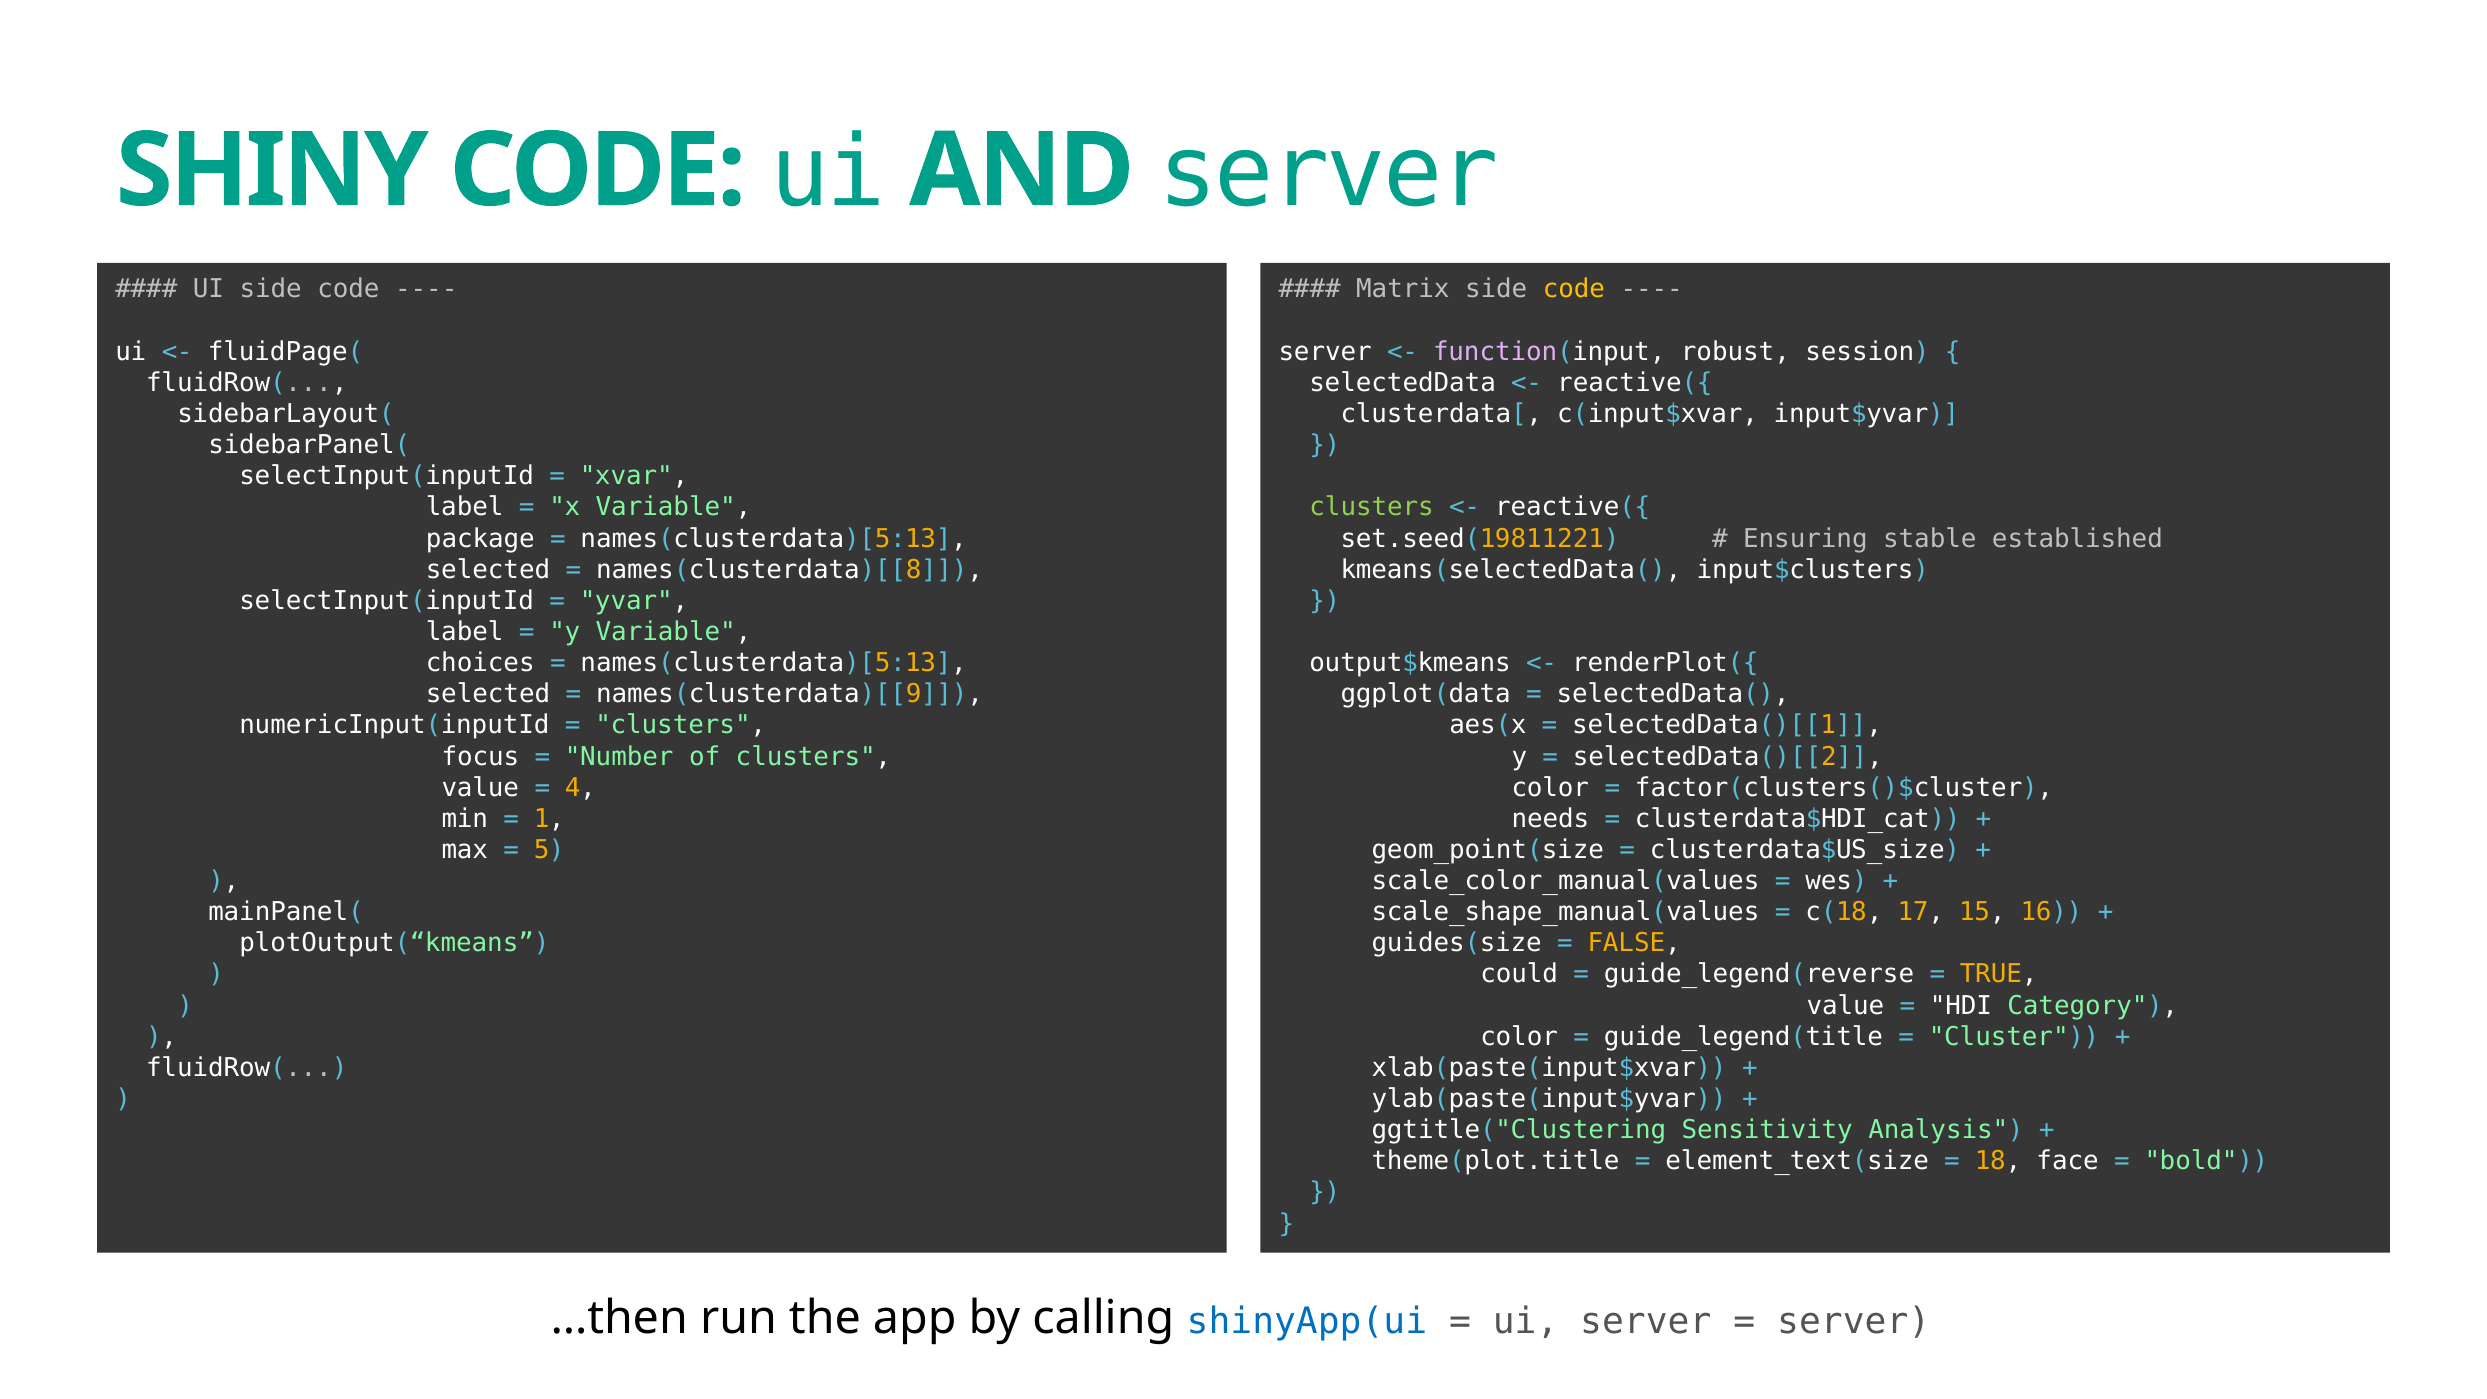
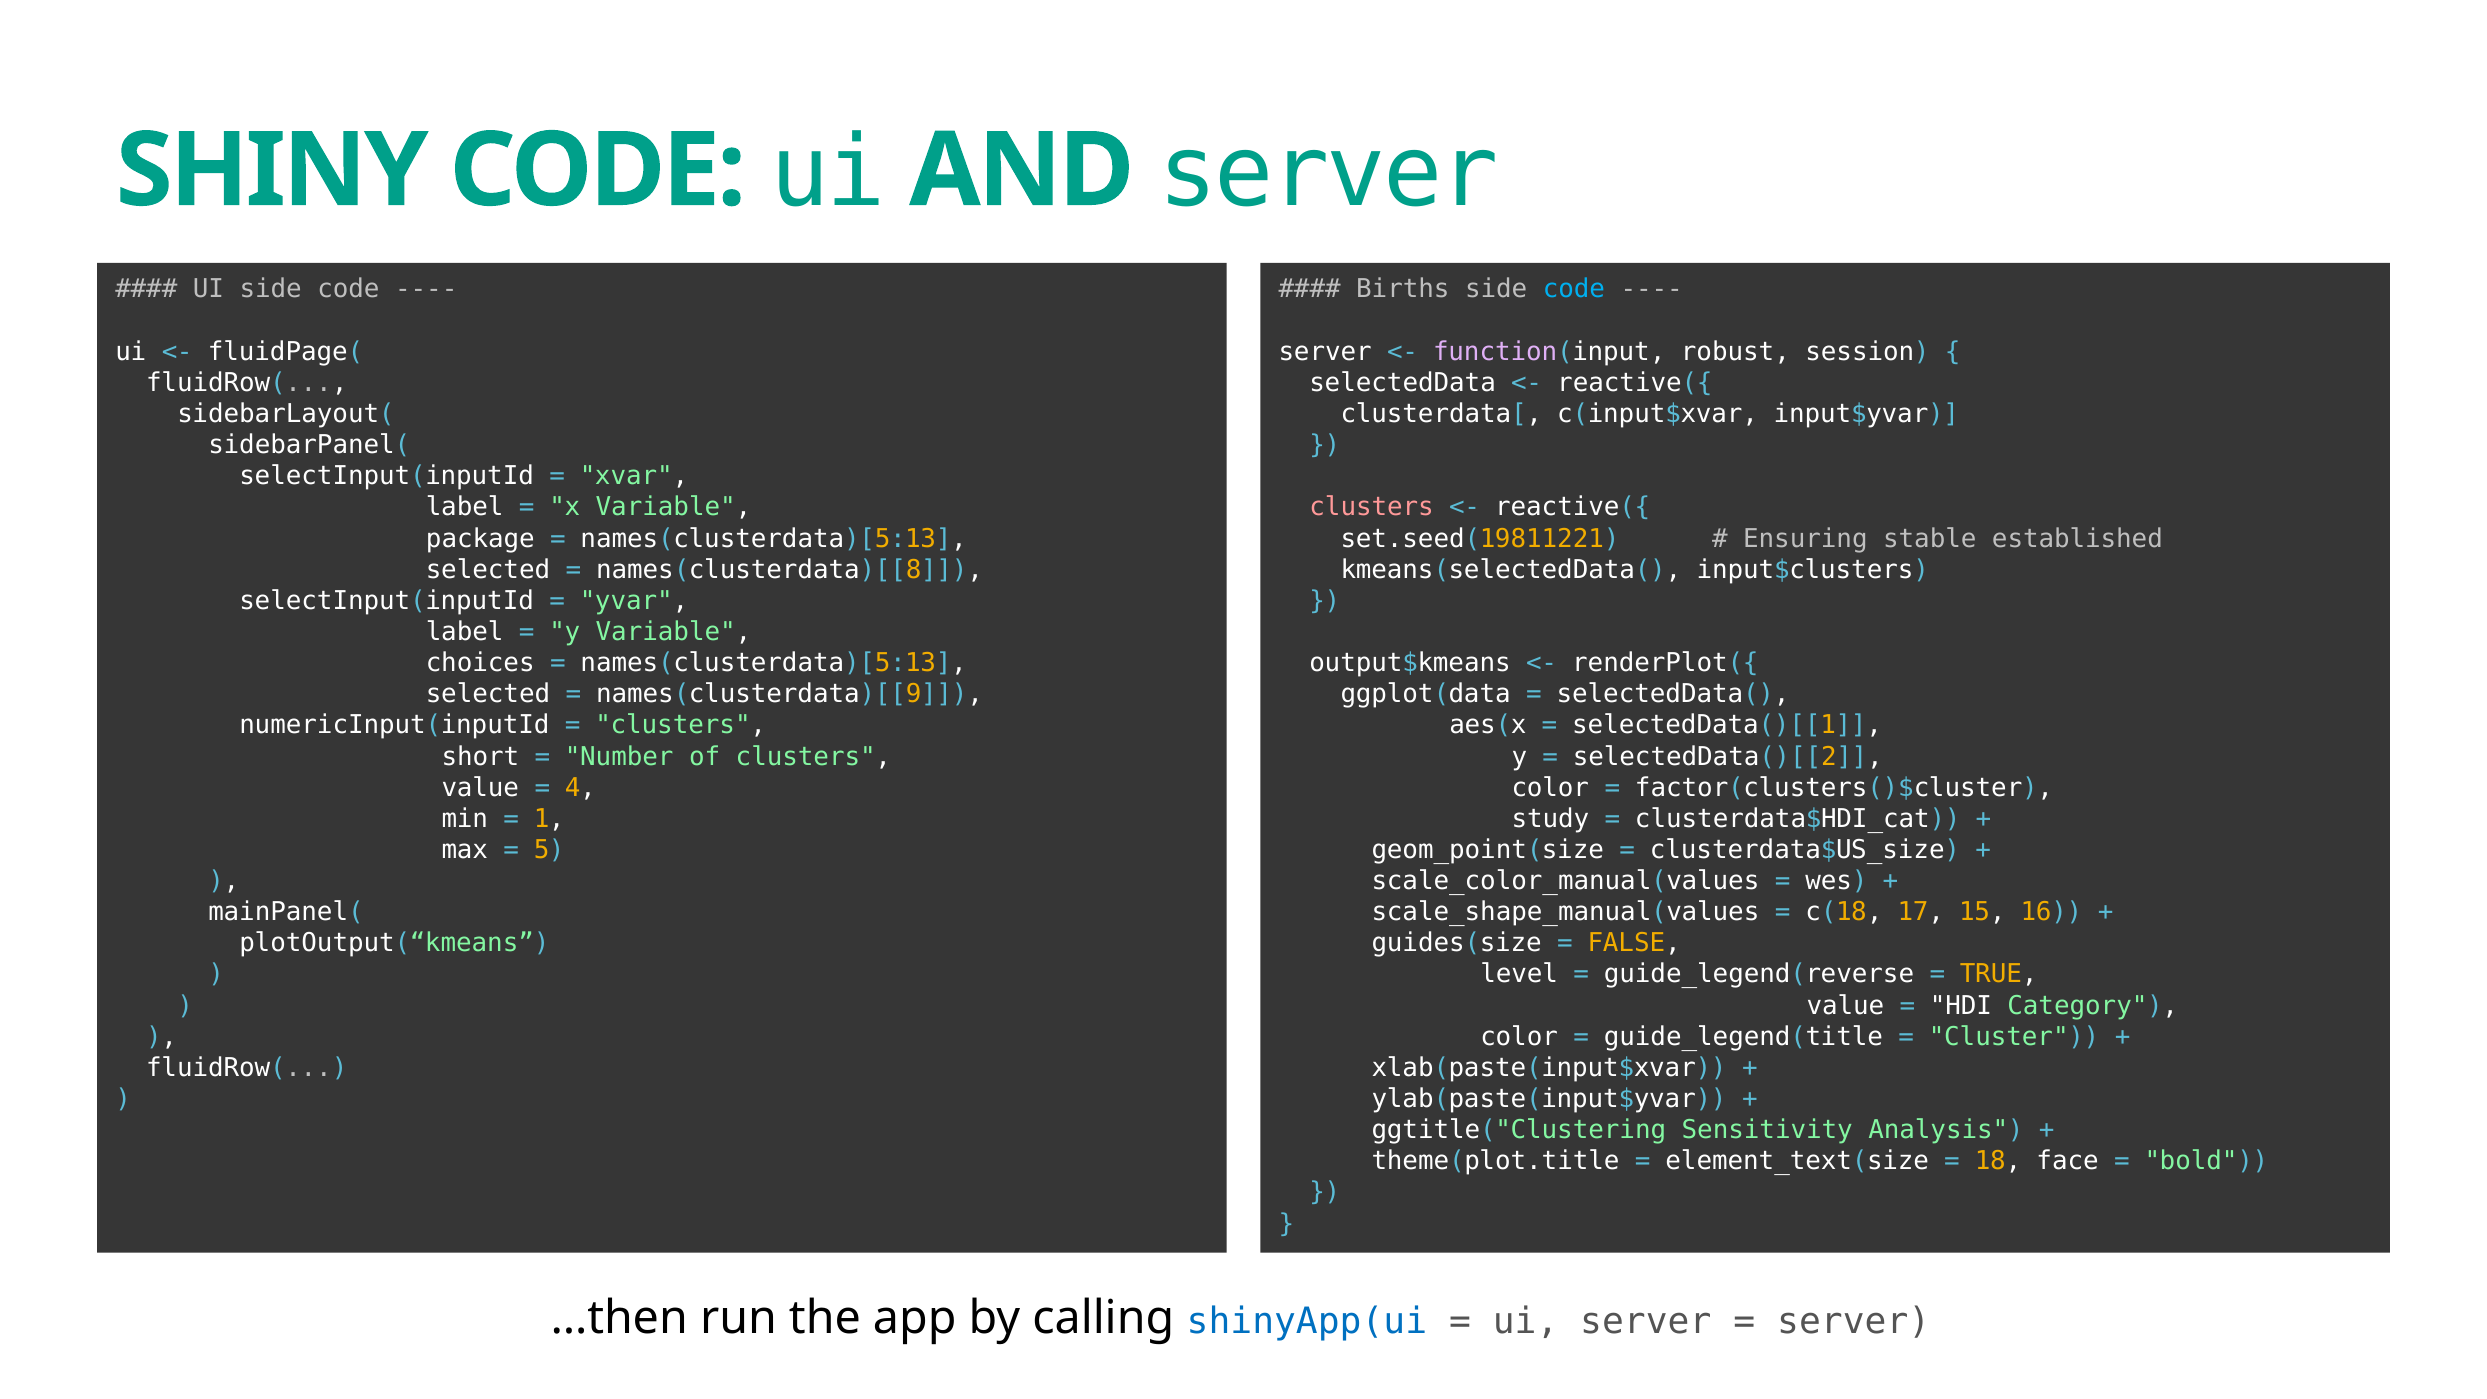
Matrix: Matrix -> Births
code at (1574, 289) colour: yellow -> light blue
clusters at (1372, 507) colour: light green -> pink
focus: focus -> short
needs: needs -> study
could: could -> level
